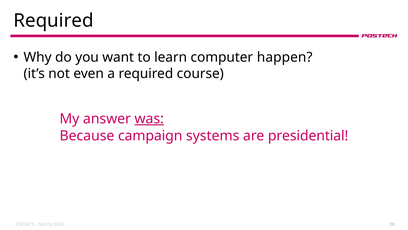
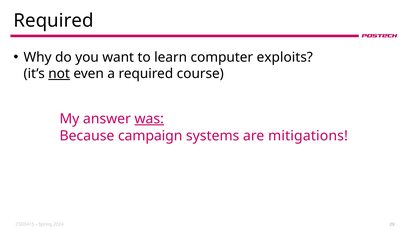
happen: happen -> exploits
not underline: none -> present
presidential: presidential -> mitigations
